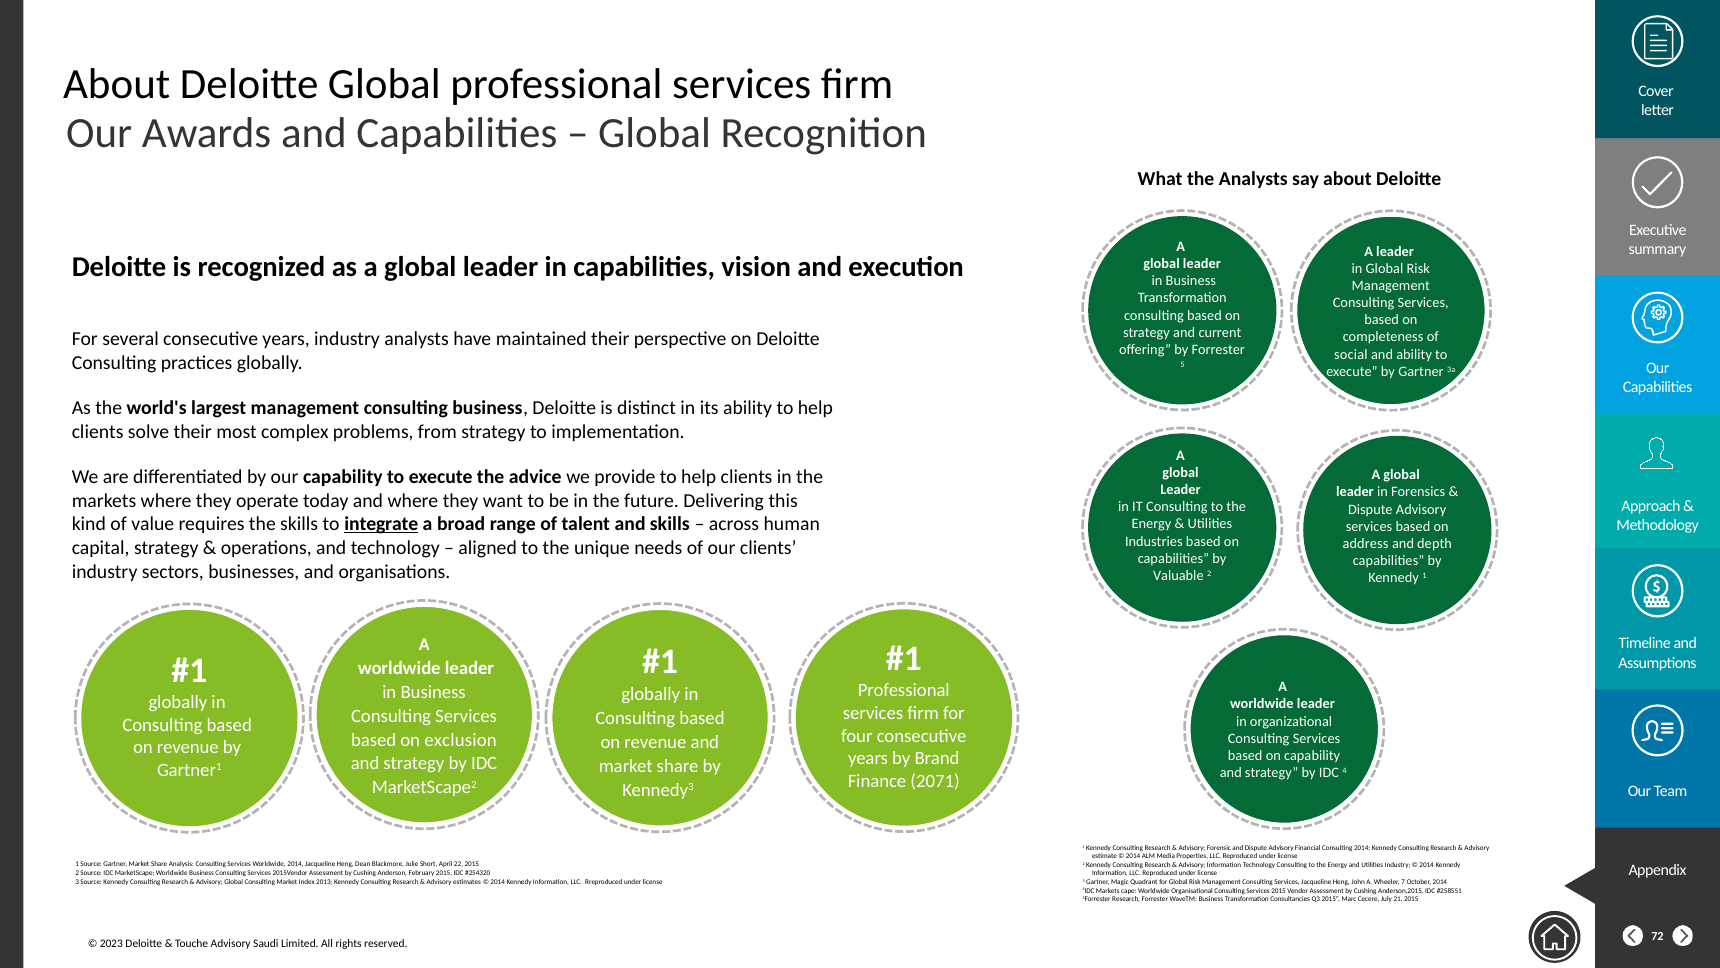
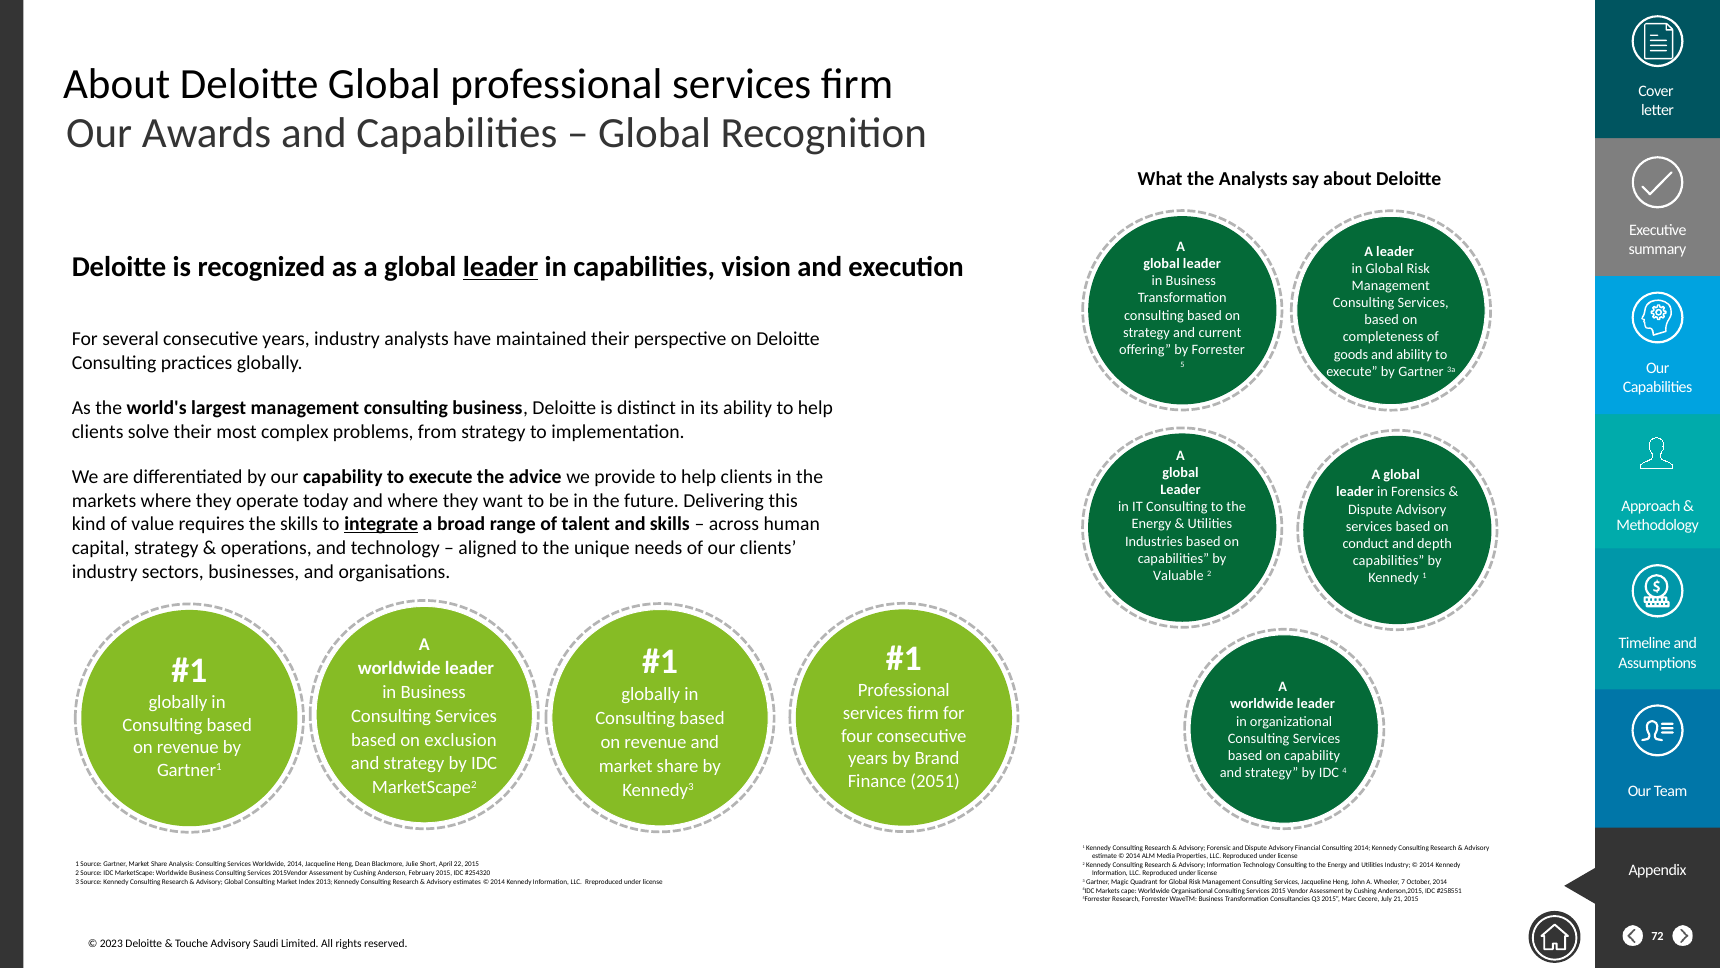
leader at (501, 267) underline: none -> present
social: social -> goods
address: address -> conduct
2071: 2071 -> 2051
